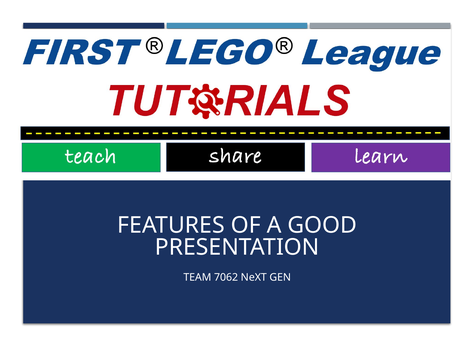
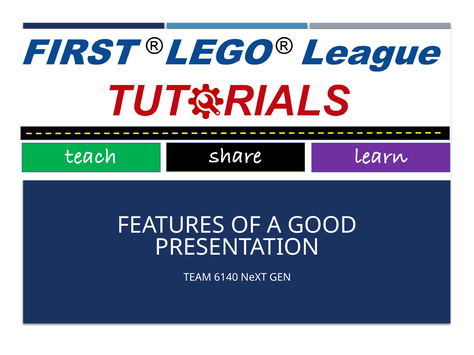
7062: 7062 -> 6140
